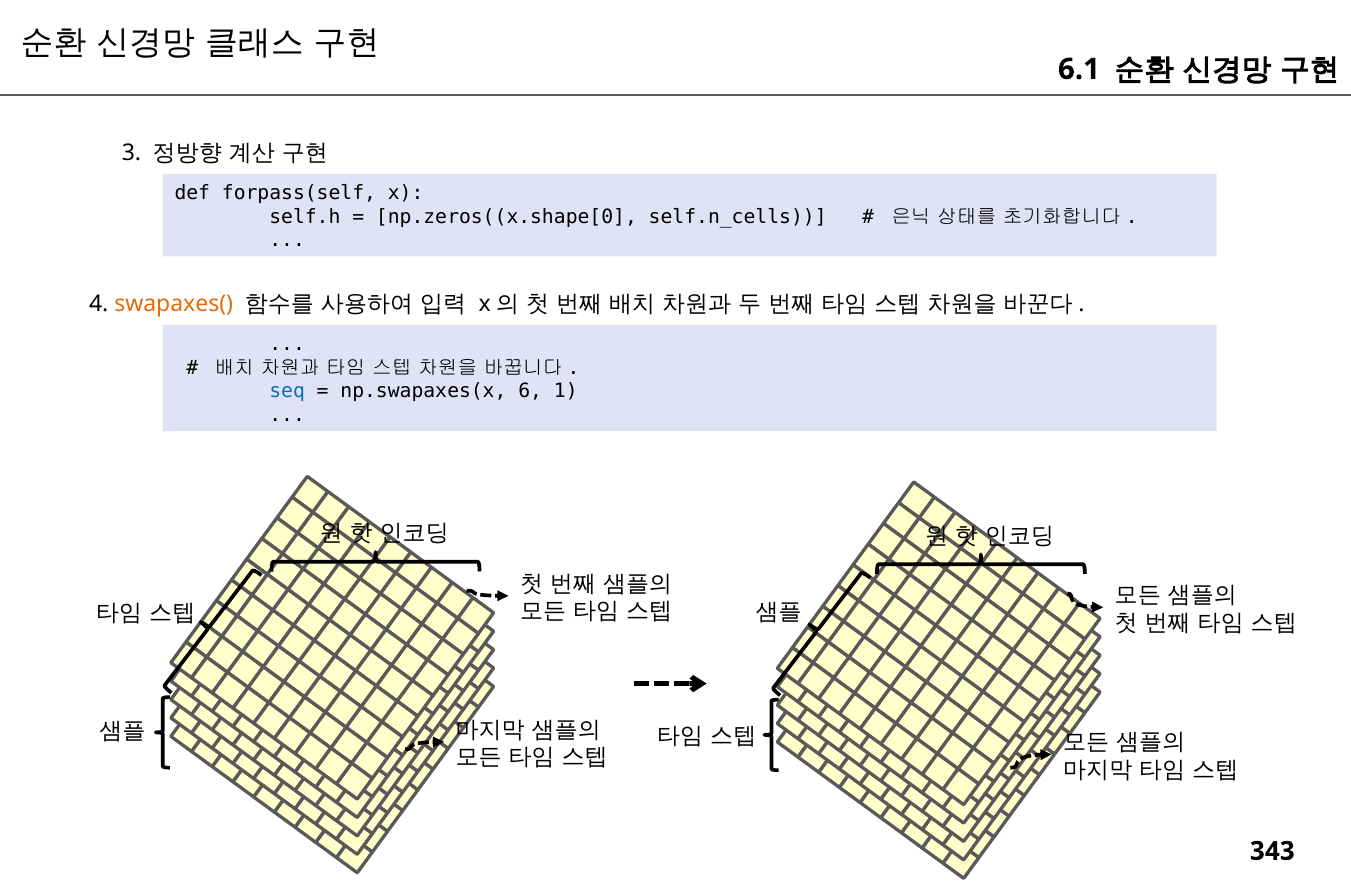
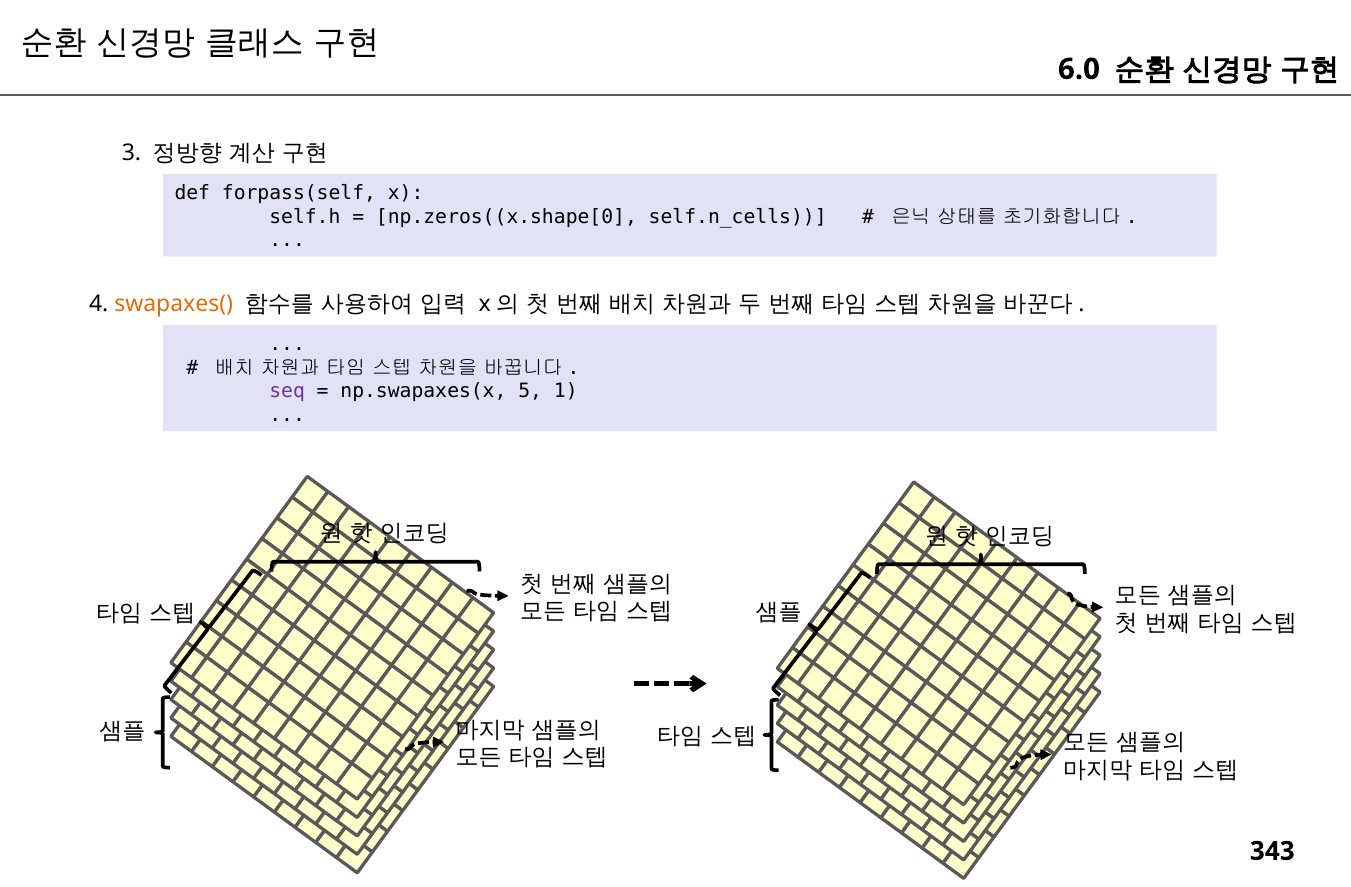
6.1: 6.1 -> 6.0
seq colour: blue -> purple
6: 6 -> 5
